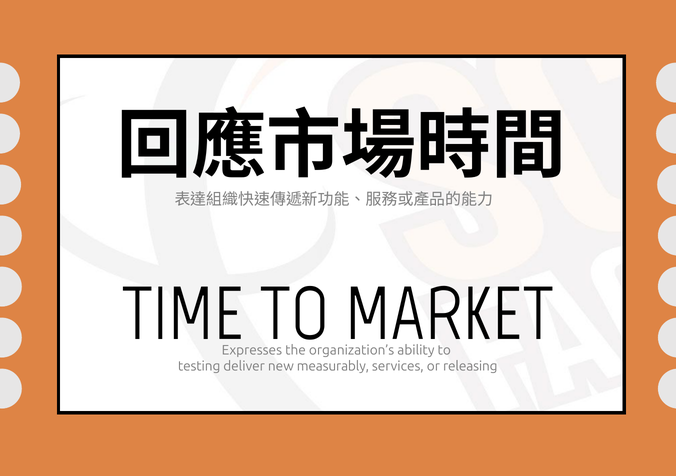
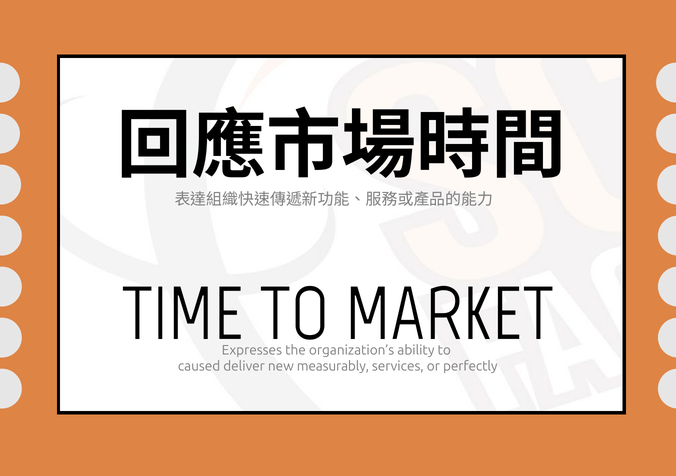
testing: testing -> caused
releasing: releasing -> perfectly
